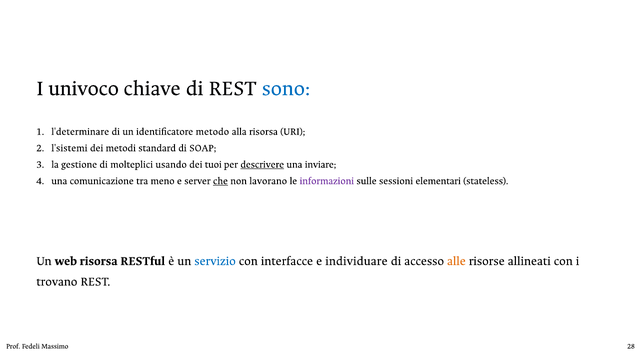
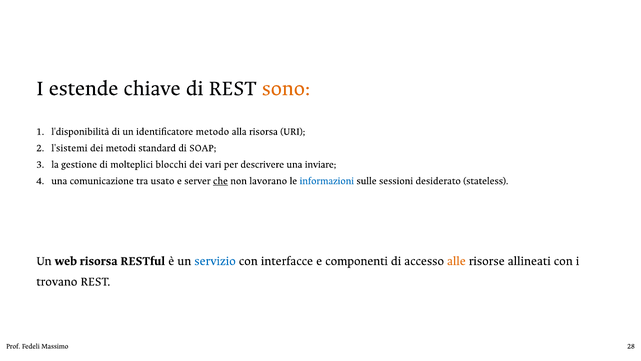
univoco: univoco -> estende
sono colour: blue -> orange
l'determinare: l'determinare -> l'disponibilità
usando: usando -> blocchi
tuoi: tuoi -> vari
descrivere underline: present -> none
meno: meno -> usato
informazioni colour: purple -> blue
elementari: elementari -> desiderato
individuare: individuare -> componenti
